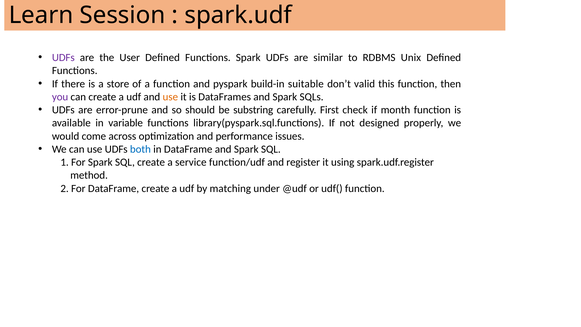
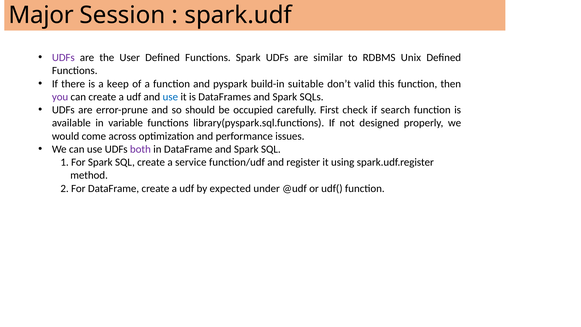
Learn: Learn -> Major
store: store -> keep
use at (170, 97) colour: orange -> blue
substring: substring -> occupied
month: month -> search
both colour: blue -> purple
matching: matching -> expected
